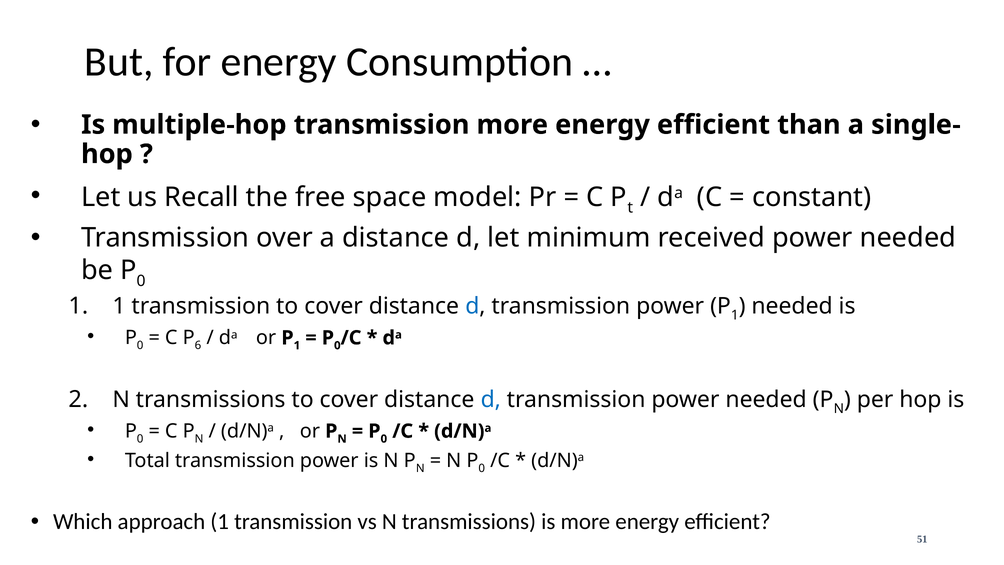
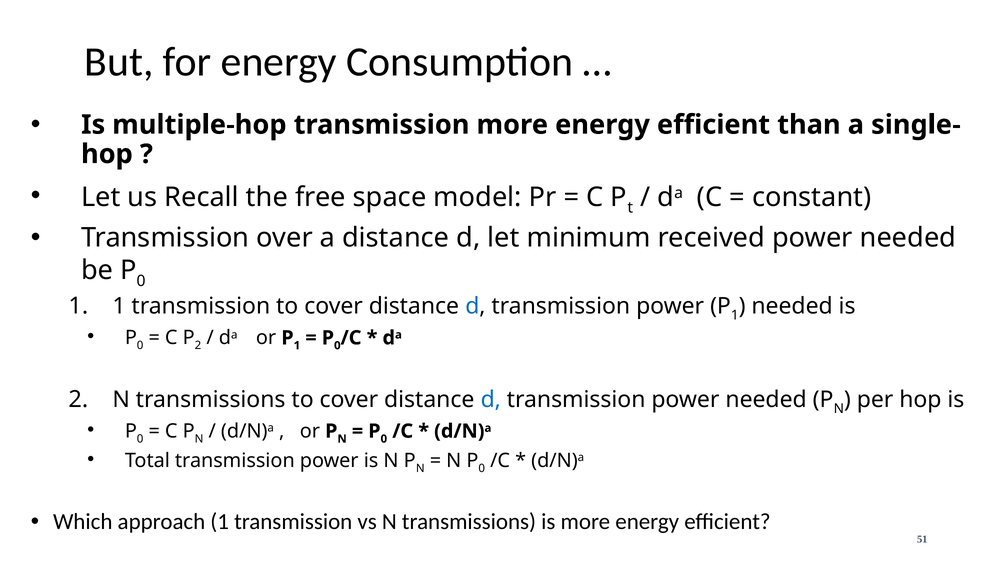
6 at (198, 345): 6 -> 2
